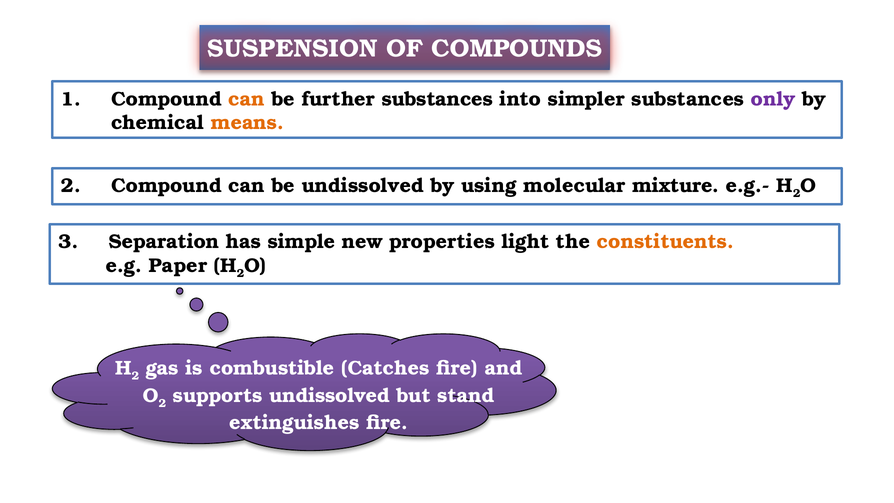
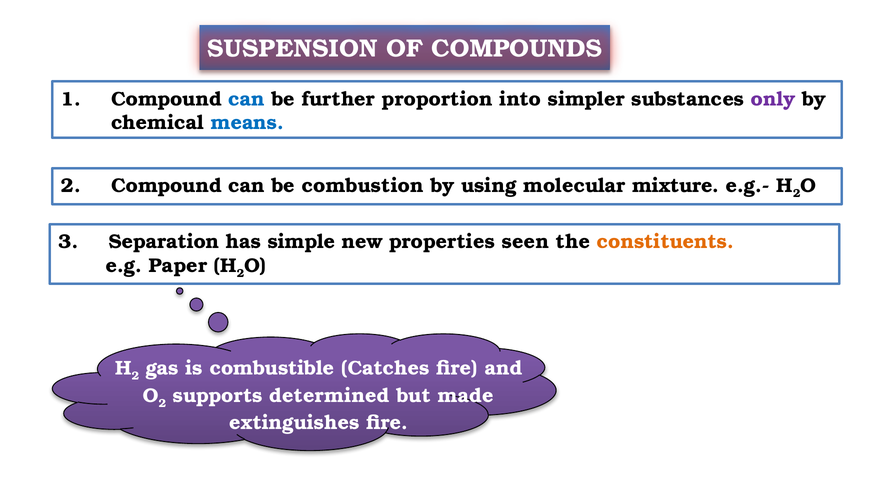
can at (247, 99) colour: orange -> blue
further substances: substances -> proportion
means colour: orange -> blue
be undissolved: undissolved -> combustion
light: light -> seen
supports undissolved: undissolved -> determined
stand: stand -> made
